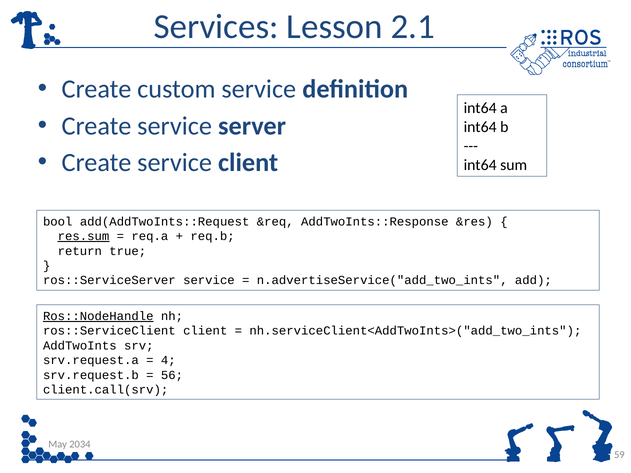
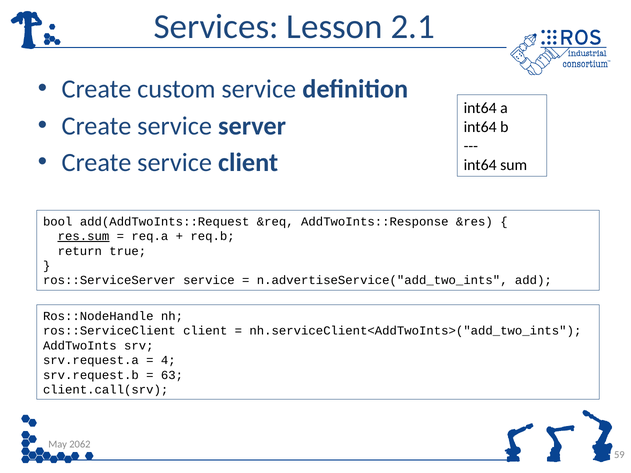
Ros::NodeHandle underline: present -> none
56: 56 -> 63
2034: 2034 -> 2062
